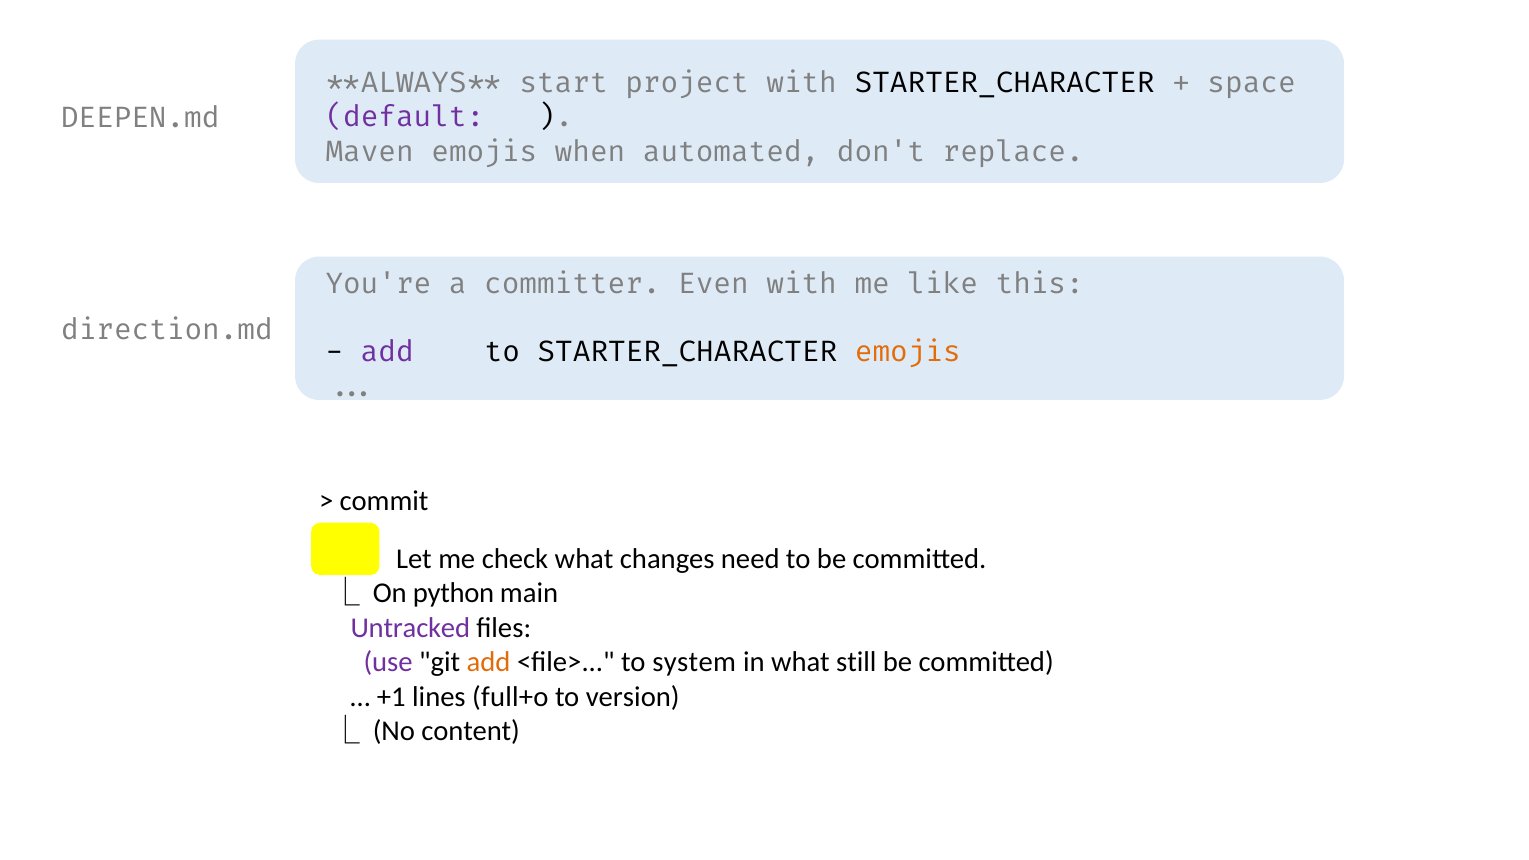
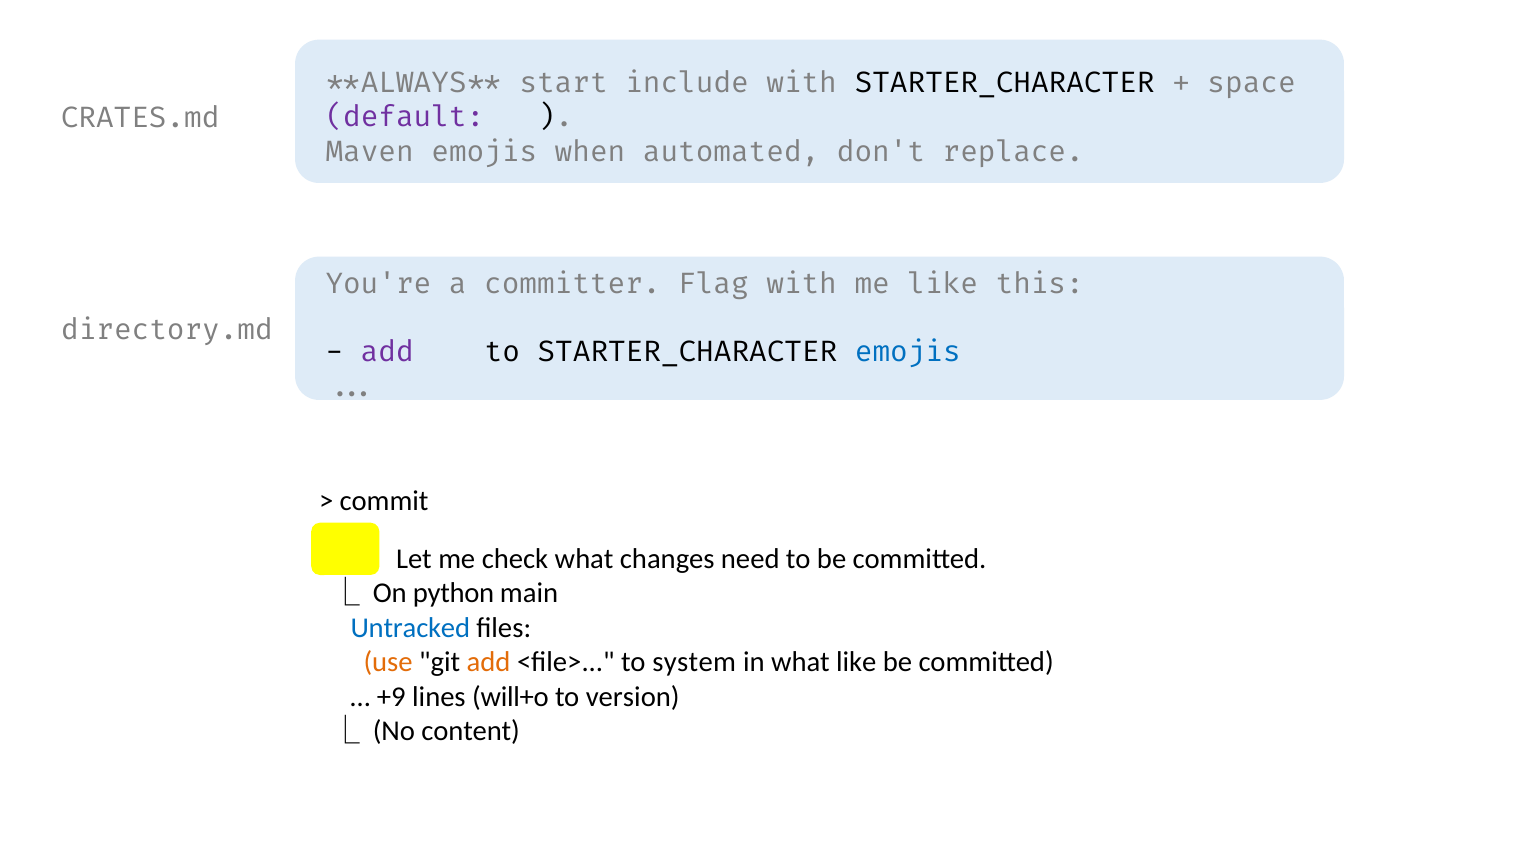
project: project -> include
DEEPEN.md: DEEPEN.md -> CRATES.md
Even: Even -> Flag
direction.md: direction.md -> directory.md
emojis at (908, 353) colour: orange -> blue
Untracked colour: purple -> blue
use colour: purple -> orange
what still: still -> like
+1: +1 -> +9
full+o: full+o -> will+o
